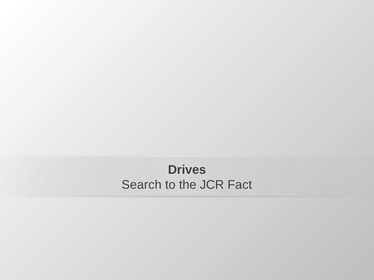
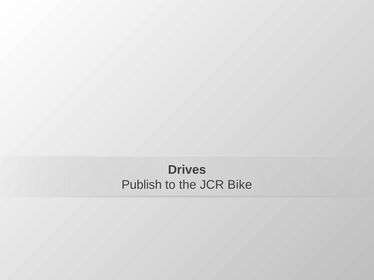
Search: Search -> Publish
Fact: Fact -> Bike
